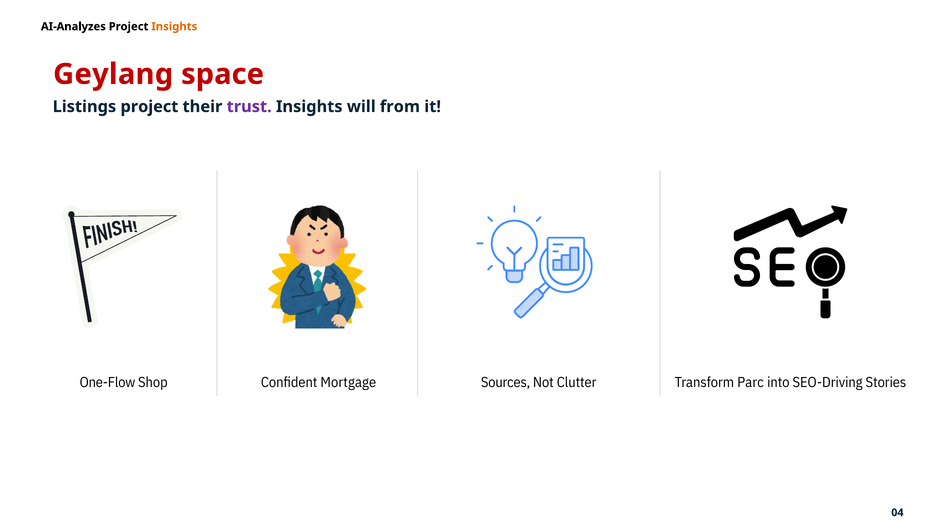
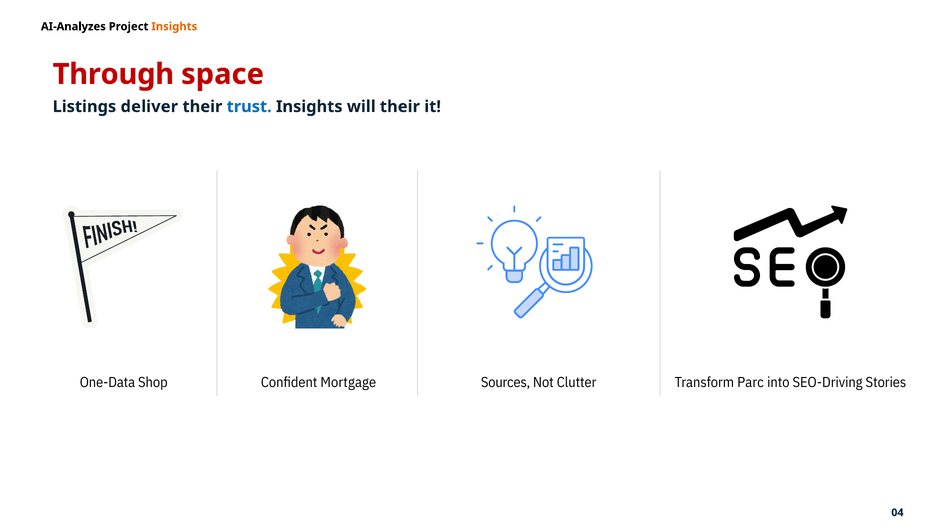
Geylang: Geylang -> Through
Listings project: project -> deliver
trust colour: purple -> blue
will from: from -> their
One-Flow: One-Flow -> One-Data
